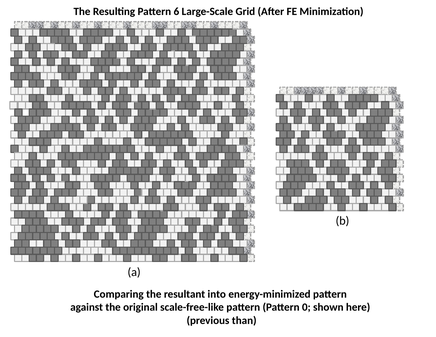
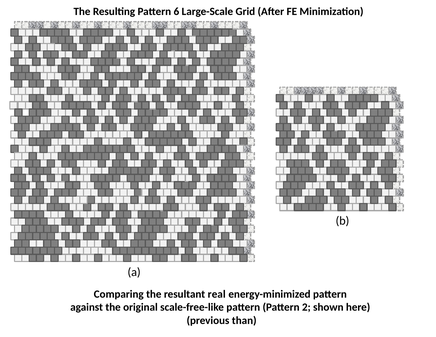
into: into -> real
0: 0 -> 2
